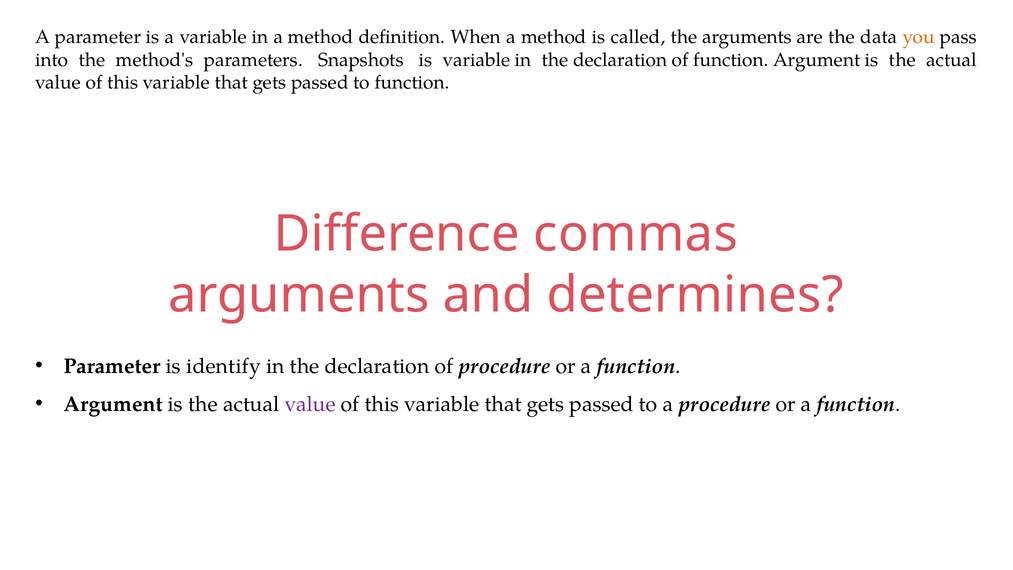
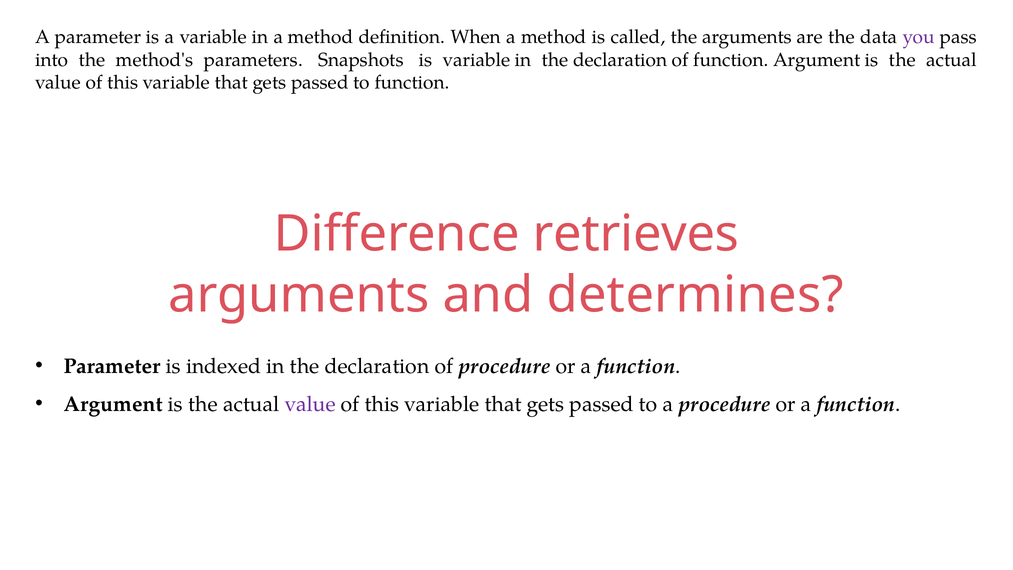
you colour: orange -> purple
commas: commas -> retrieves
identify: identify -> indexed
